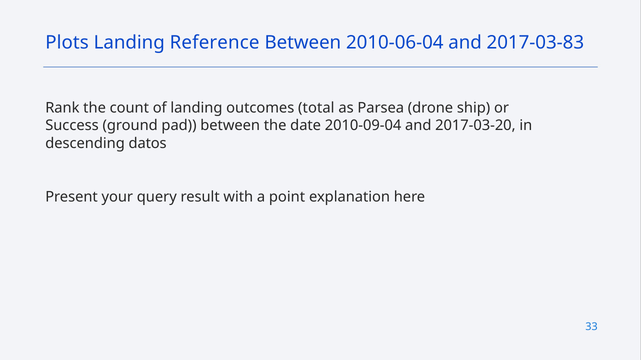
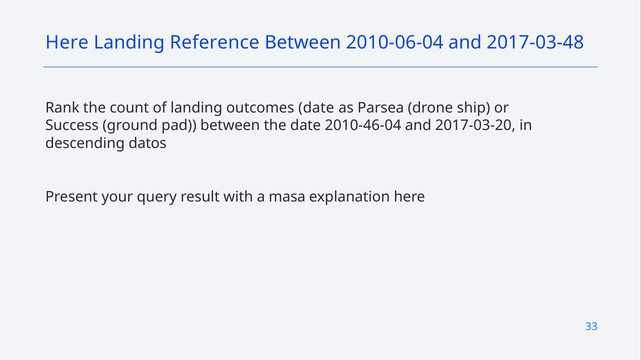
Plots at (67, 43): Plots -> Here
2017-03-83: 2017-03-83 -> 2017-03-48
outcomes total: total -> date
2010-09-04: 2010-09-04 -> 2010-46-04
point: point -> masa
